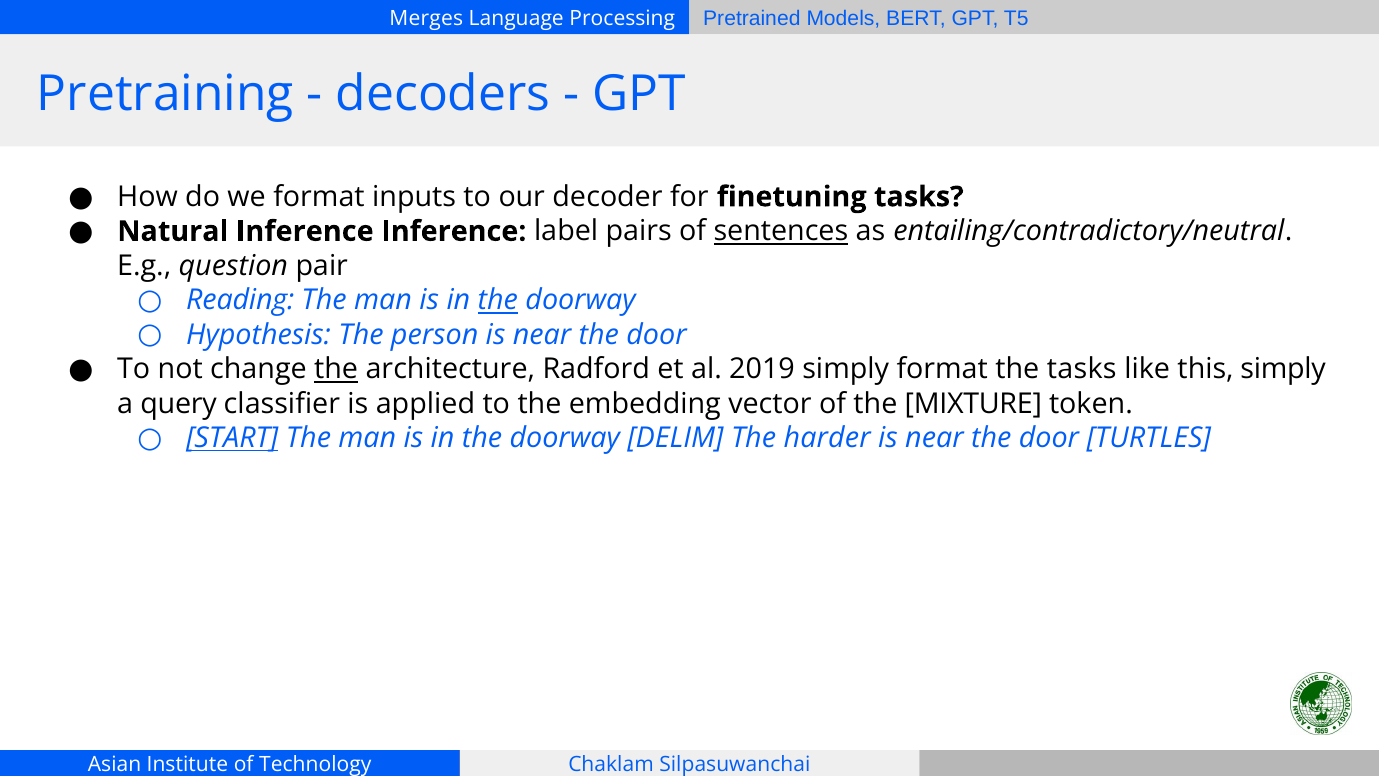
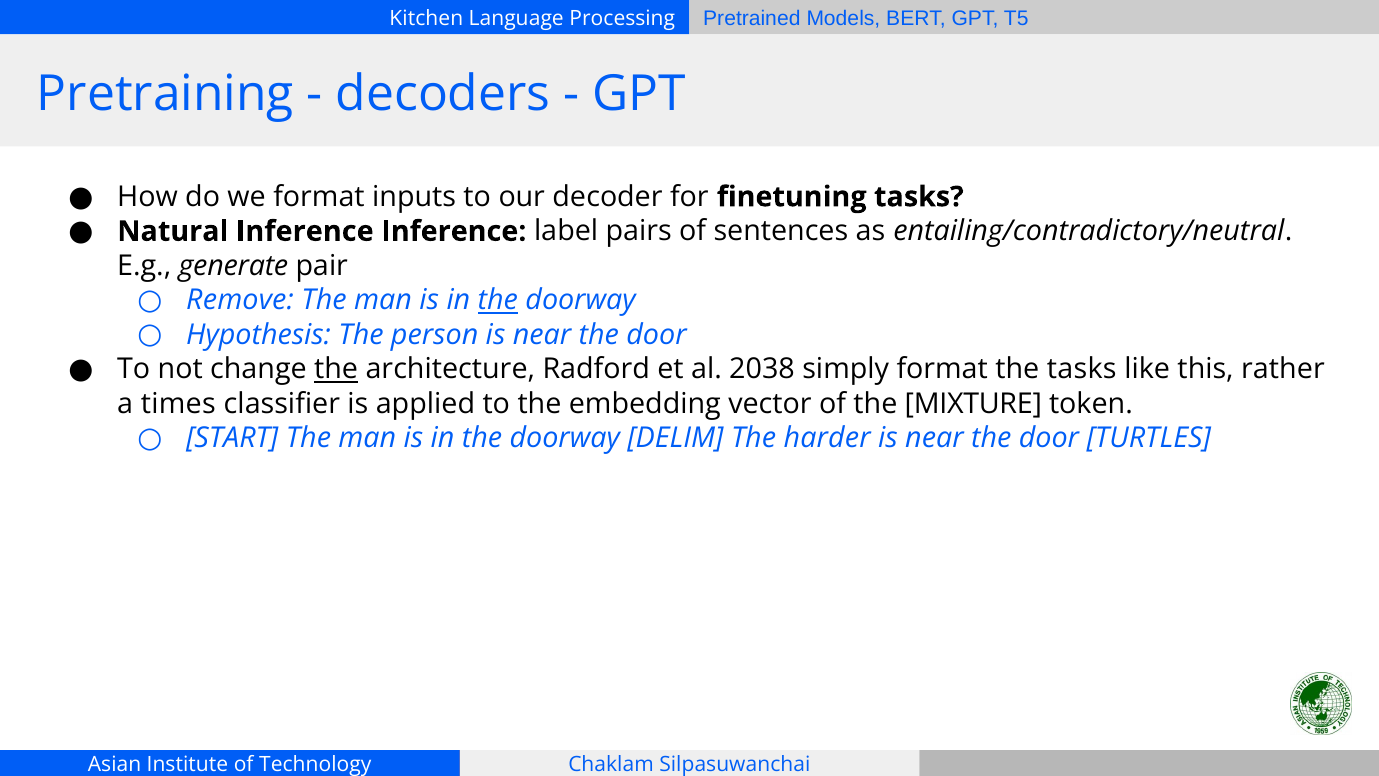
Merges: Merges -> Kitchen
sentences underline: present -> none
question: question -> generate
Reading: Reading -> Remove
2019: 2019 -> 2038
this simply: simply -> rather
query: query -> times
START underline: present -> none
